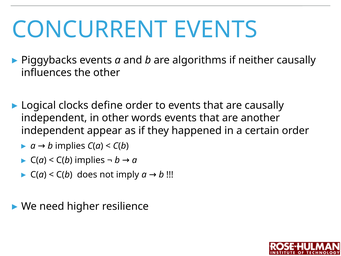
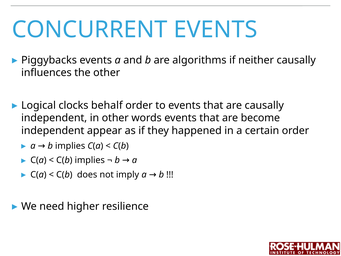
define: define -> behalf
another: another -> become
